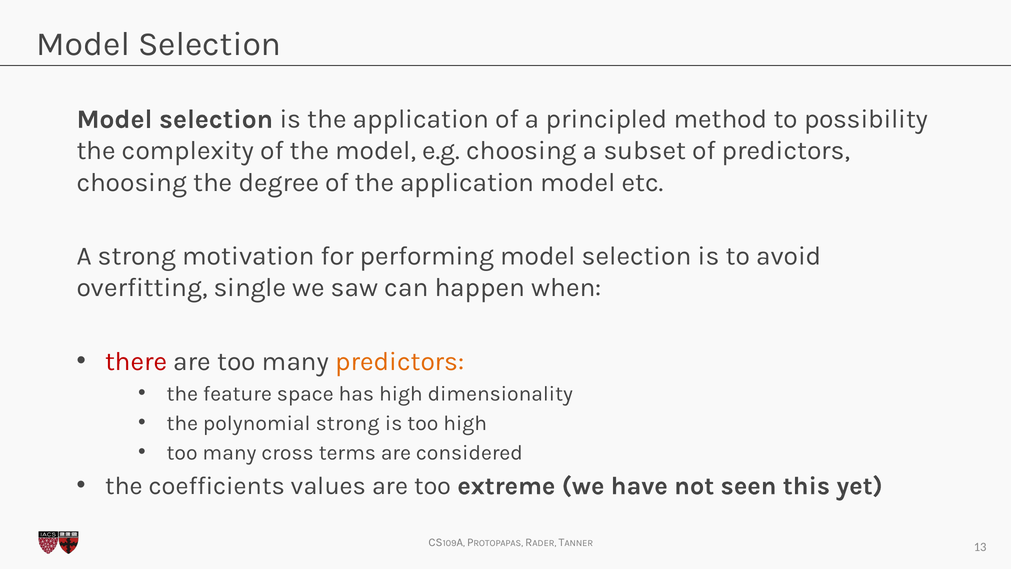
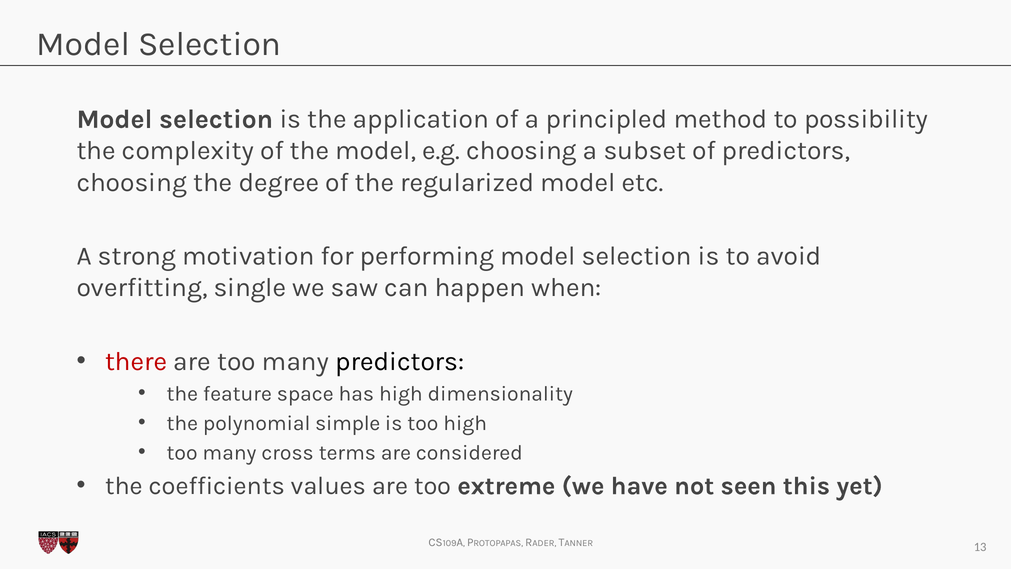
of the application: application -> regularized
predictors at (400, 361) colour: orange -> black
polynomial strong: strong -> simple
